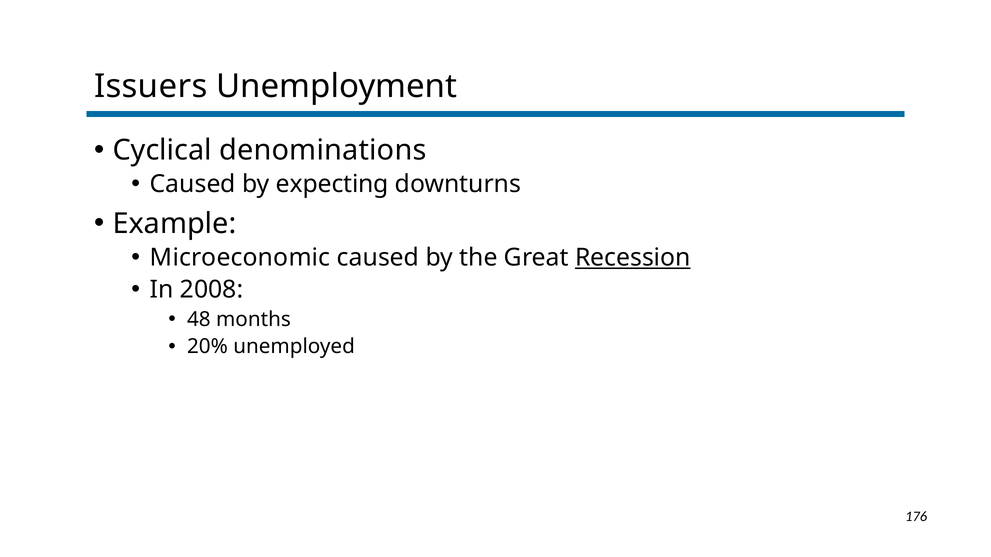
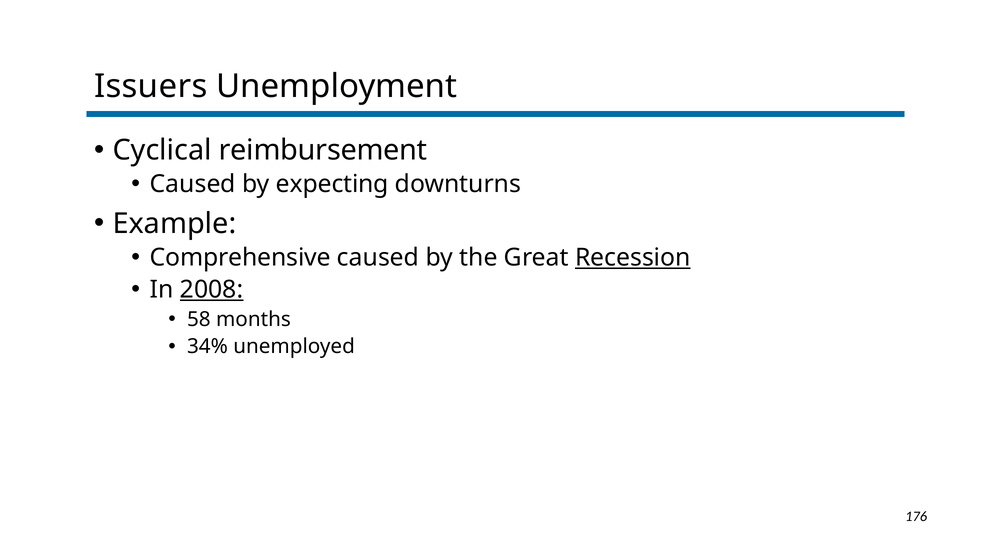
denominations: denominations -> reimbursement
Microeconomic: Microeconomic -> Comprehensive
2008 underline: none -> present
48: 48 -> 58
20%: 20% -> 34%
